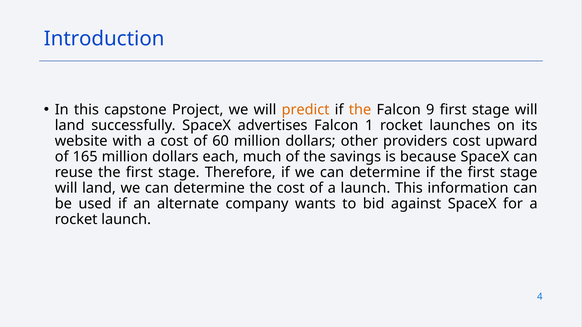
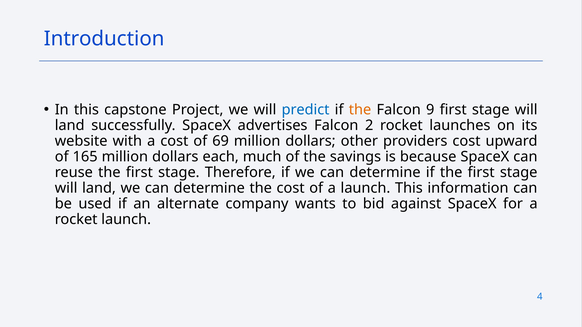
predict colour: orange -> blue
1: 1 -> 2
60: 60 -> 69
